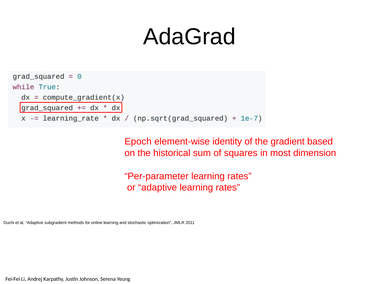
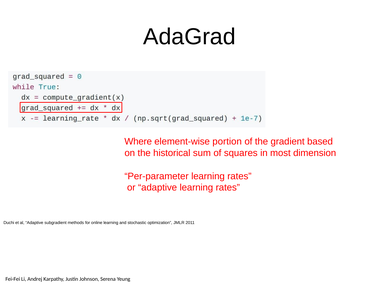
Epoch: Epoch -> Where
identity: identity -> portion
